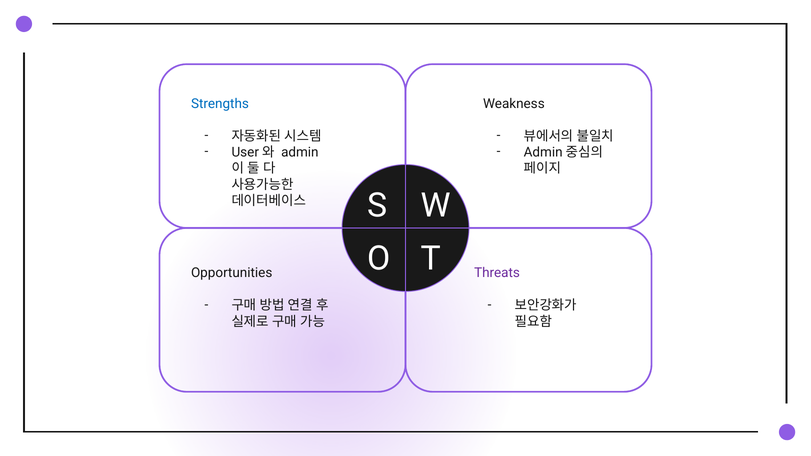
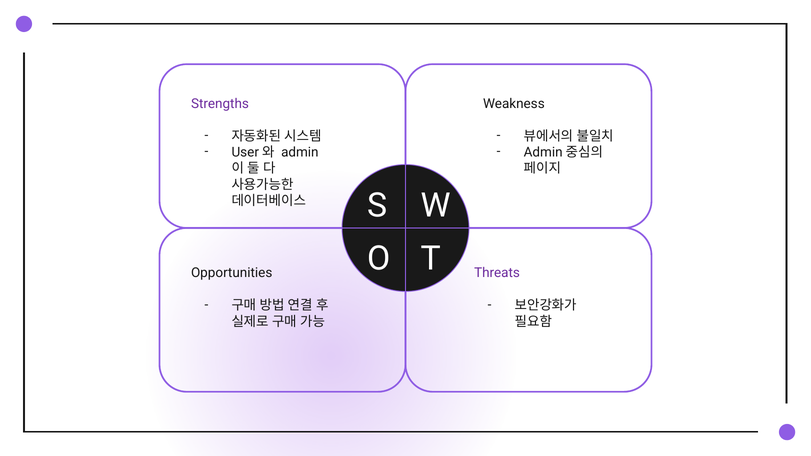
Strengths colour: blue -> purple
